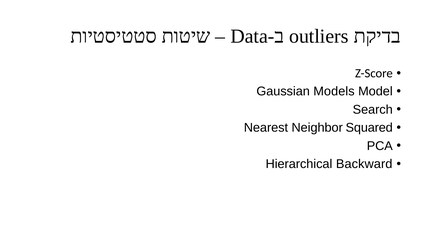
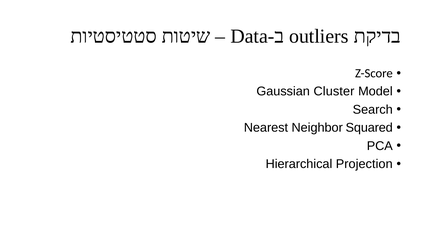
Models: Models -> Cluster
Backward: Backward -> Projection
